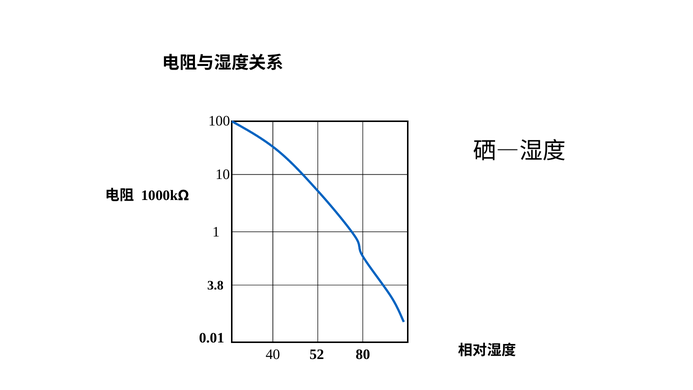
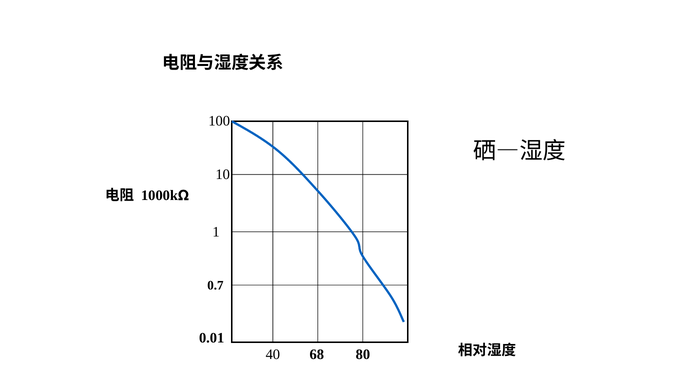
3.8: 3.8 -> 0.7
52: 52 -> 68
